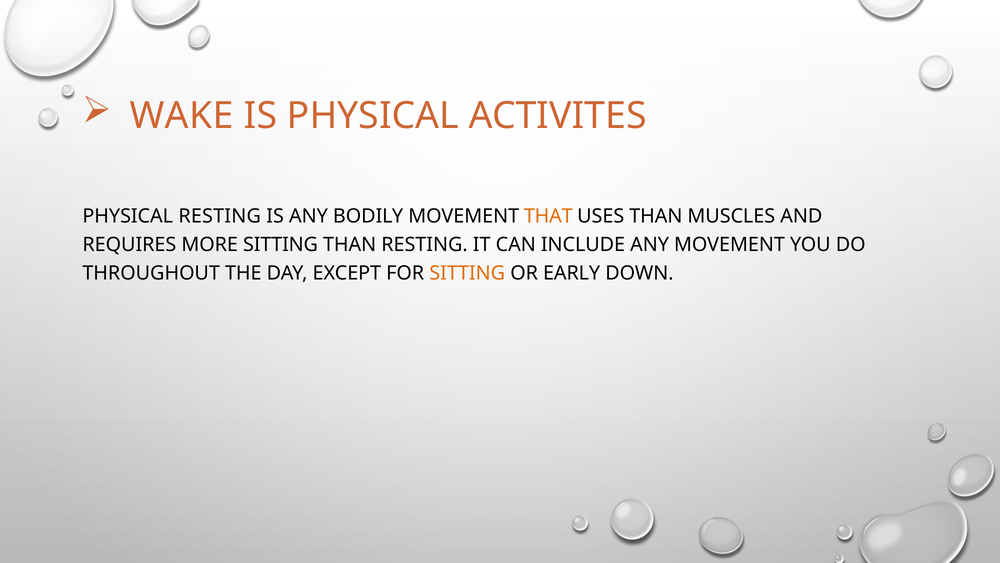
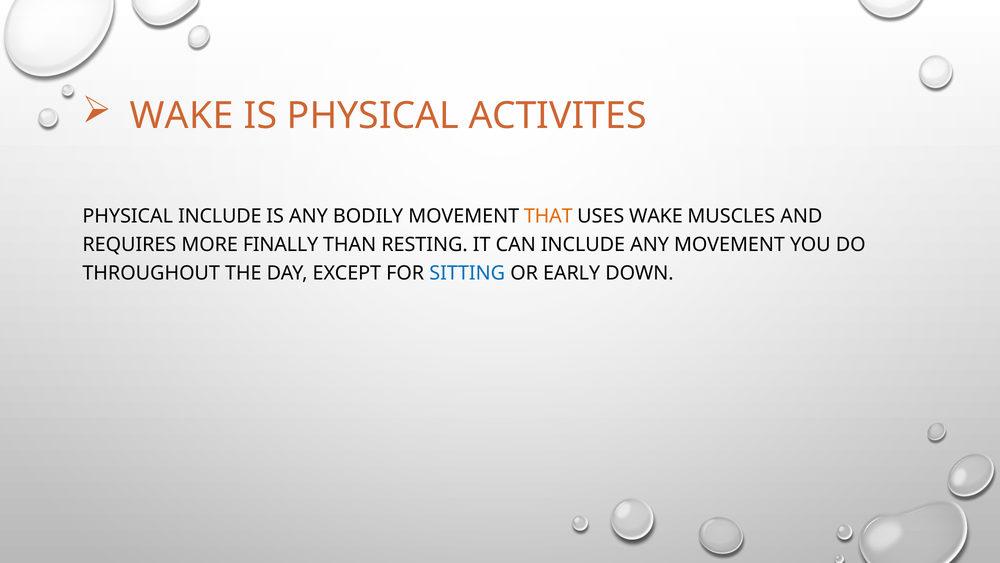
PHYSICAL RESTING: RESTING -> INCLUDE
USES THAN: THAN -> WAKE
MORE SITTING: SITTING -> FINALLY
SITTING at (467, 273) colour: orange -> blue
